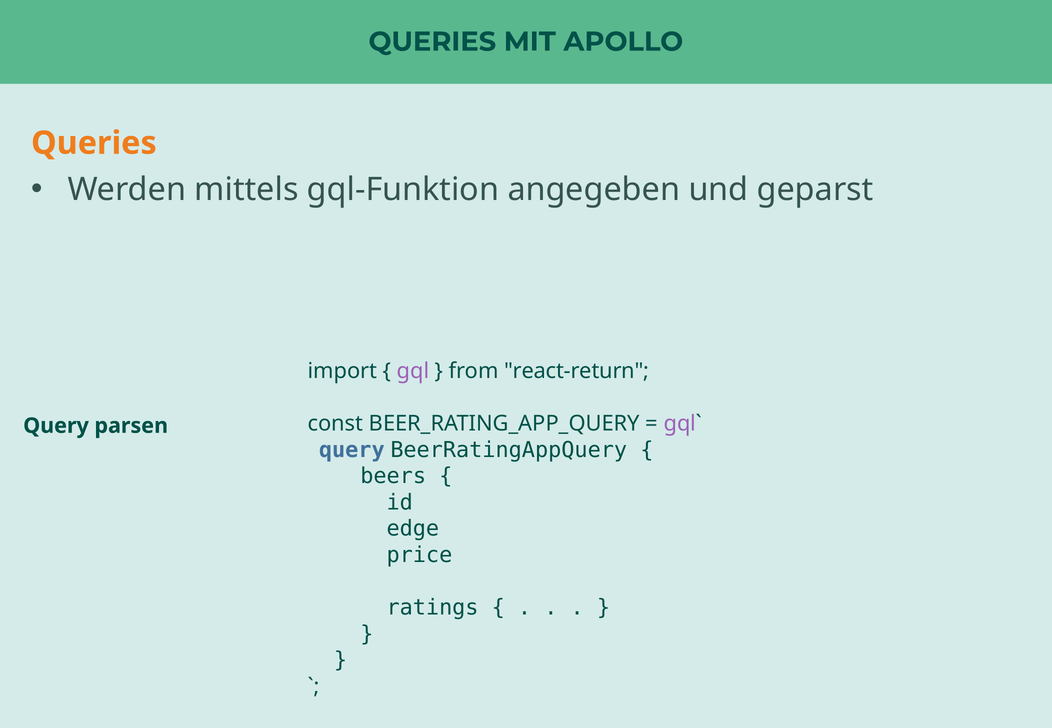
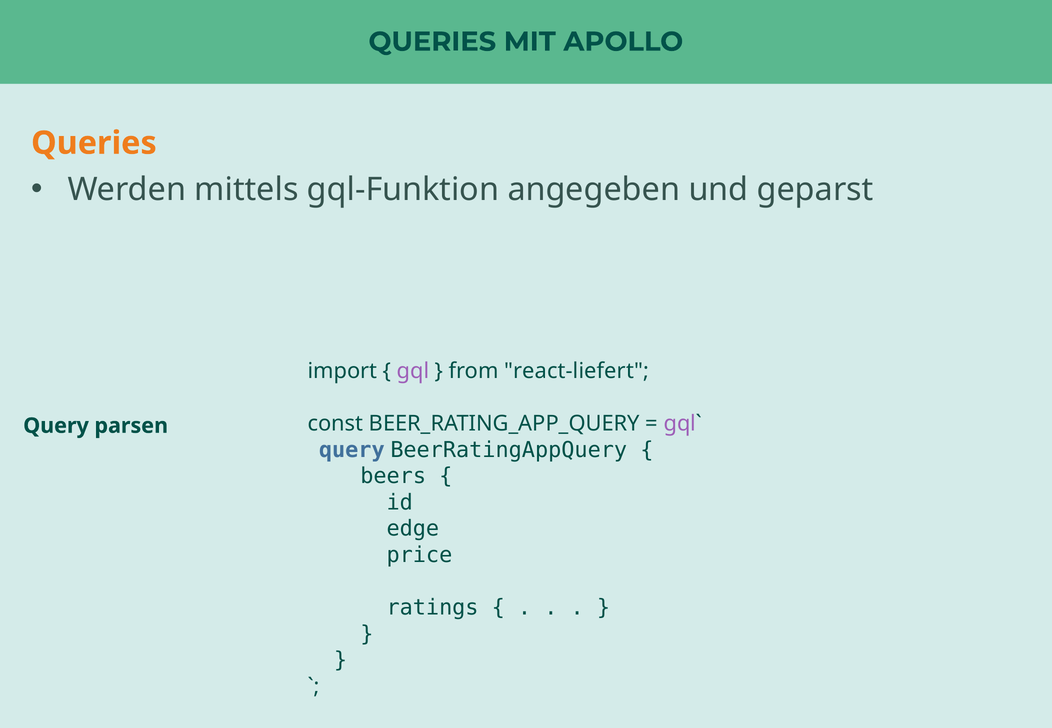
react-return: react-return -> react-liefert
